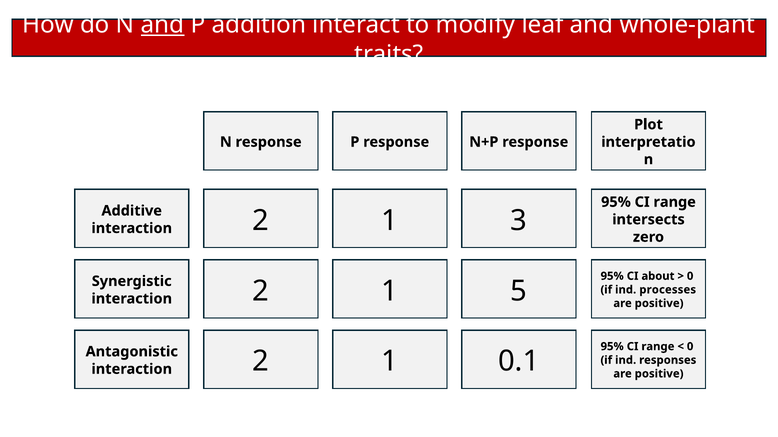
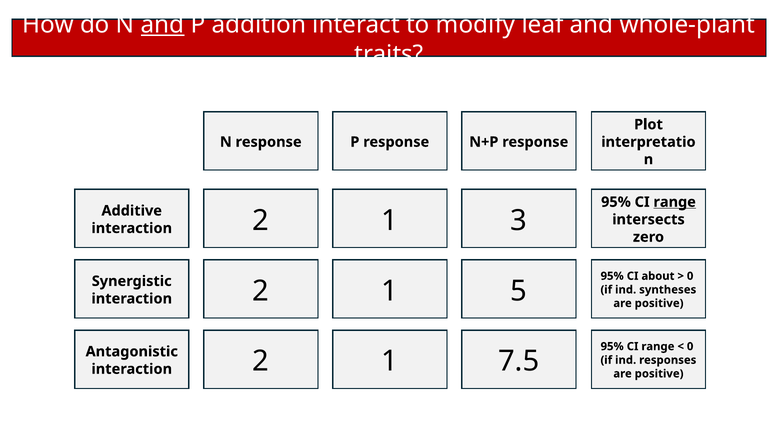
range at (675, 202) underline: none -> present
processes: processes -> syntheses
0.1: 0.1 -> 7.5
